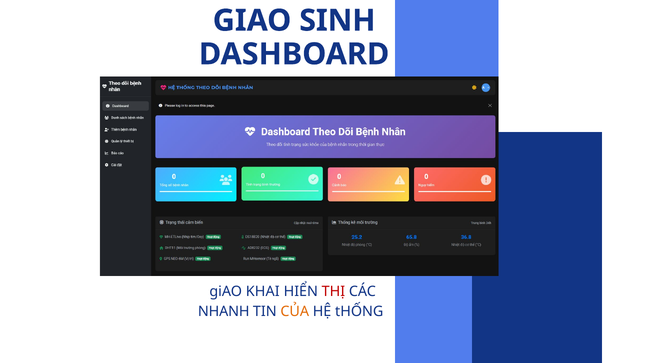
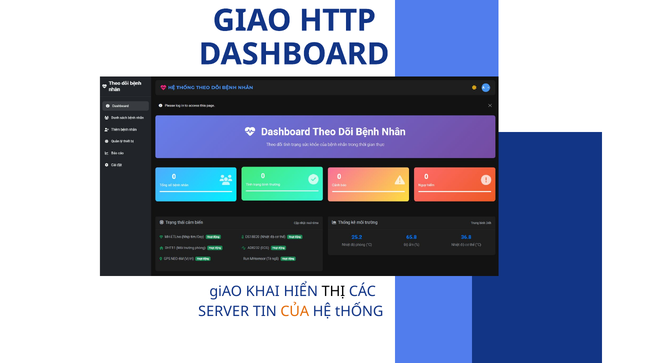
SINH: SINH -> HTTP
THỊ colour: red -> black
NHANH: NHANH -> SERVER
